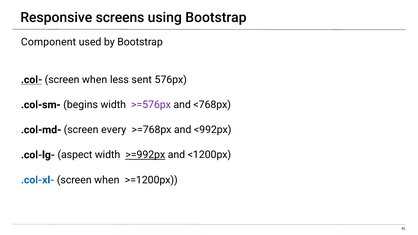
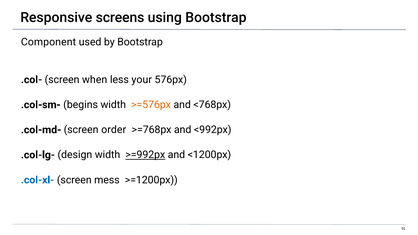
.col- underline: present -> none
sent: sent -> your
>=576px colour: purple -> orange
every: every -> order
aspect: aspect -> design
when at (107, 180): when -> mess
